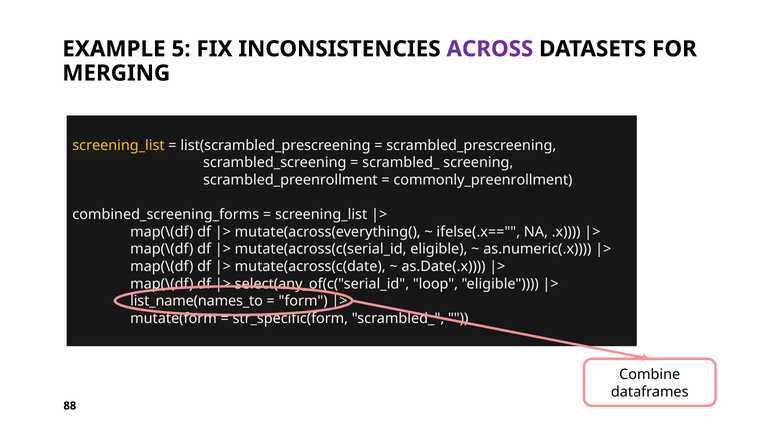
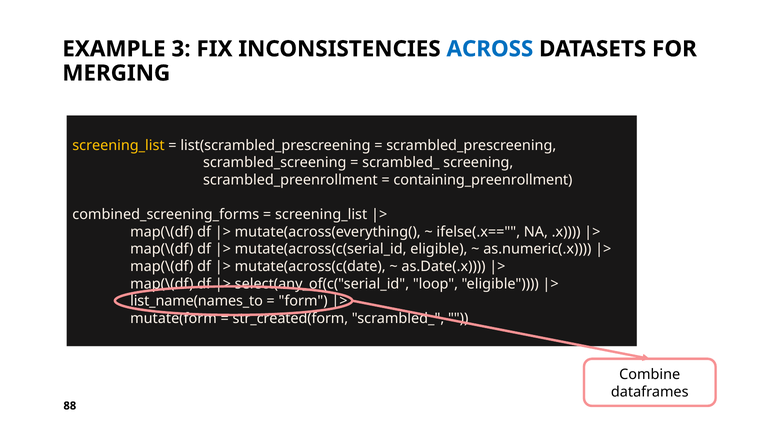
5: 5 -> 3
ACROSS colour: purple -> blue
commonly_preenrollment: commonly_preenrollment -> containing_preenrollment
str_specific(form: str_specific(form -> str_created(form
